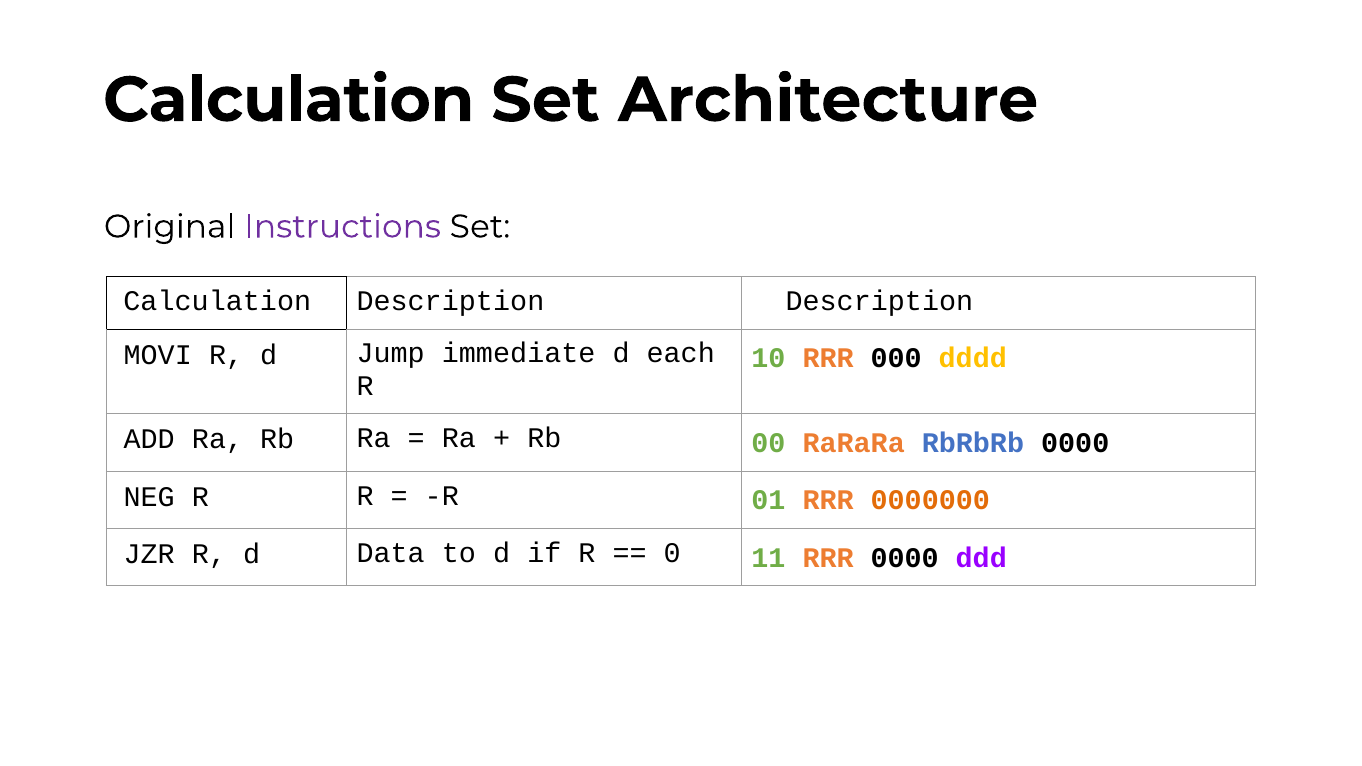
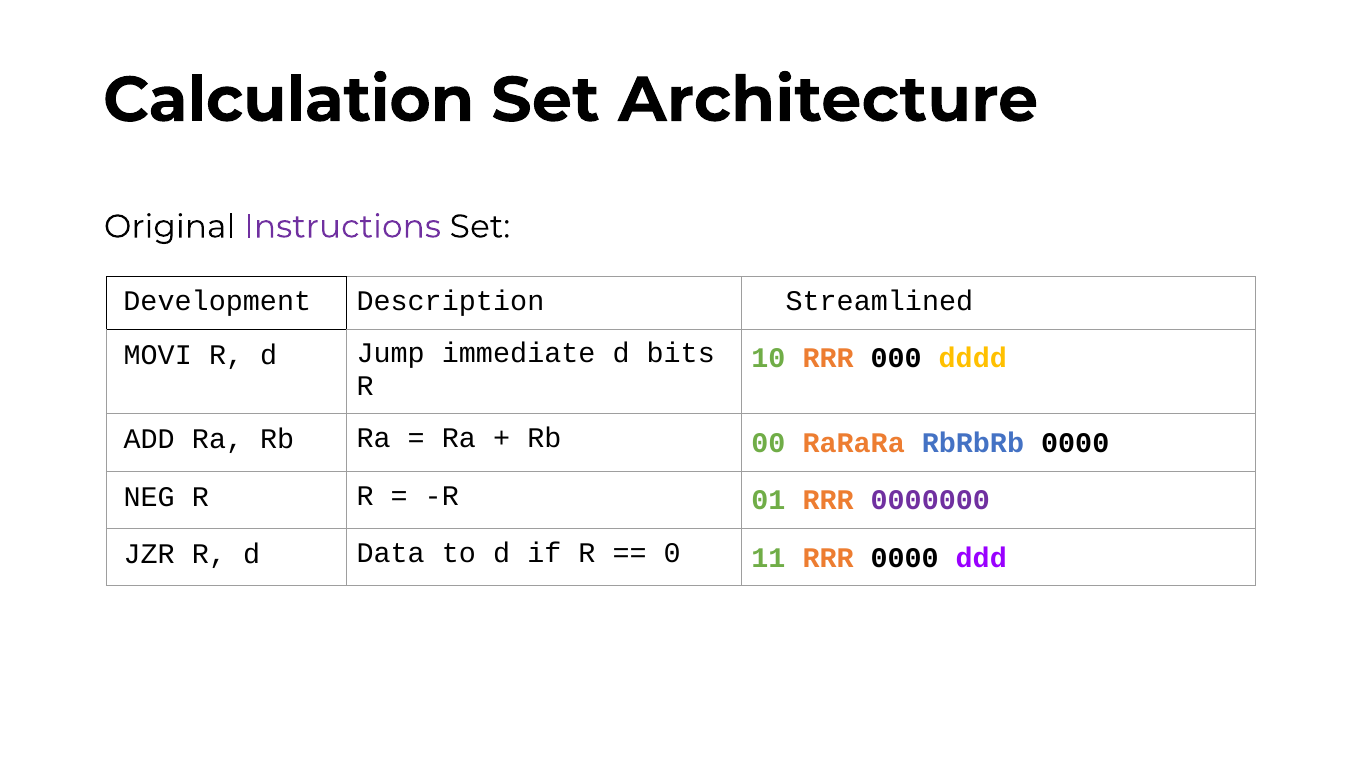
Calculation at (217, 301): Calculation -> Development
Description Description: Description -> Streamlined
each: each -> bits
0000000 colour: orange -> purple
